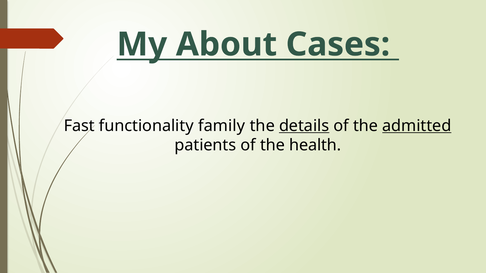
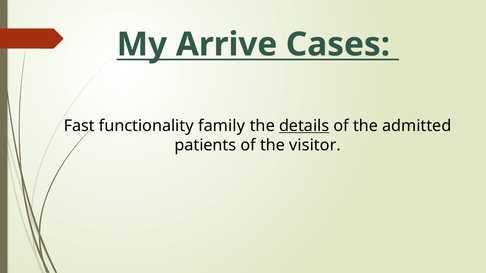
About: About -> Arrive
admitted underline: present -> none
health: health -> visitor
